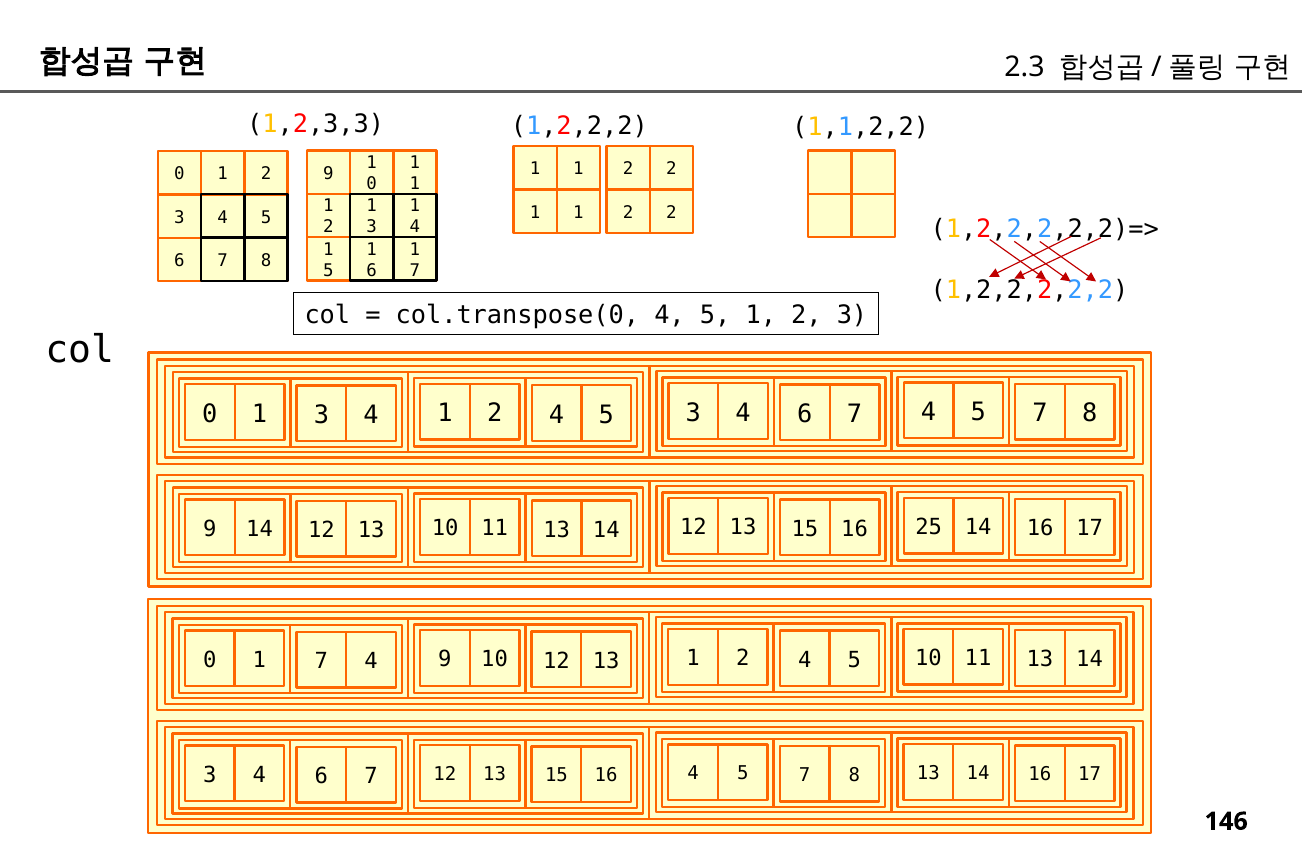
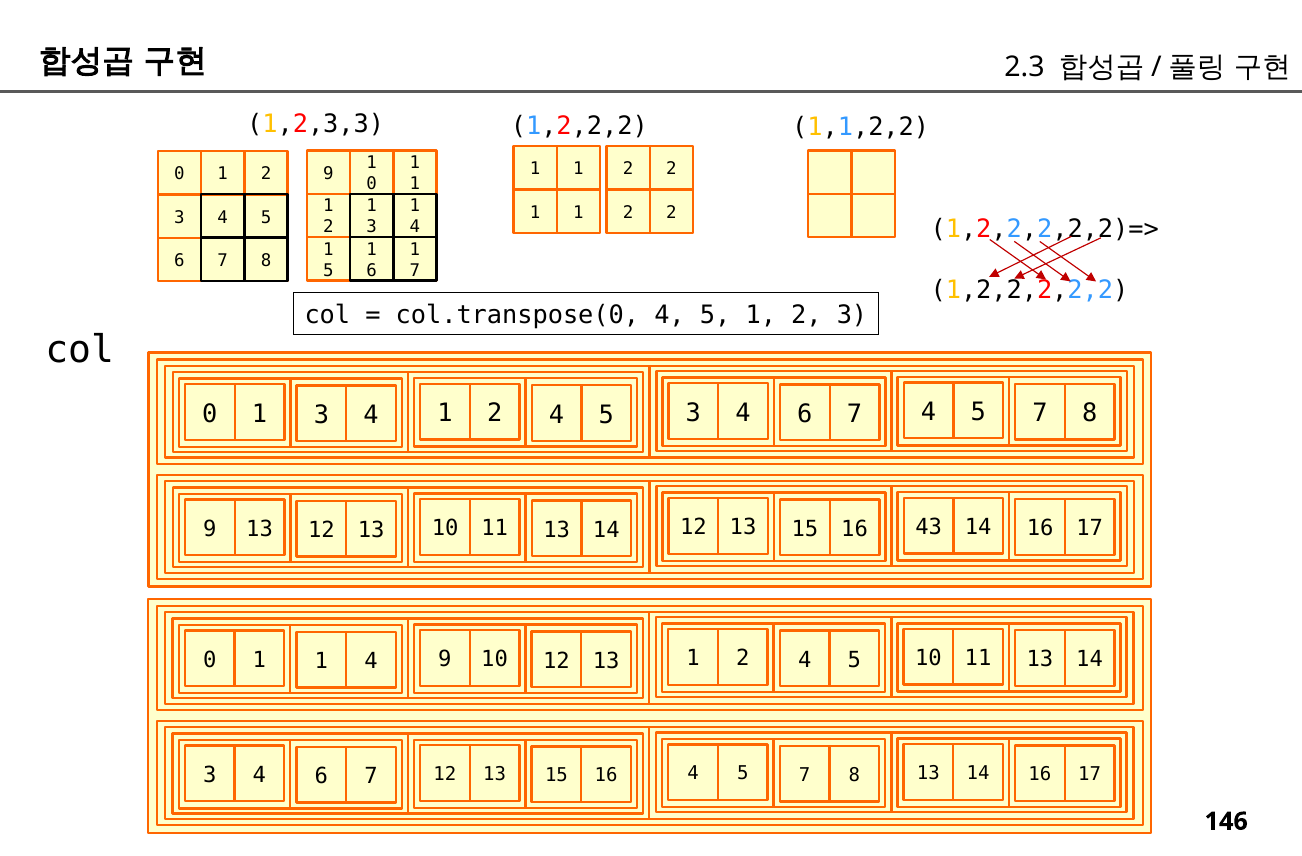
9 14: 14 -> 13
25: 25 -> 43
7 at (321, 661): 7 -> 1
